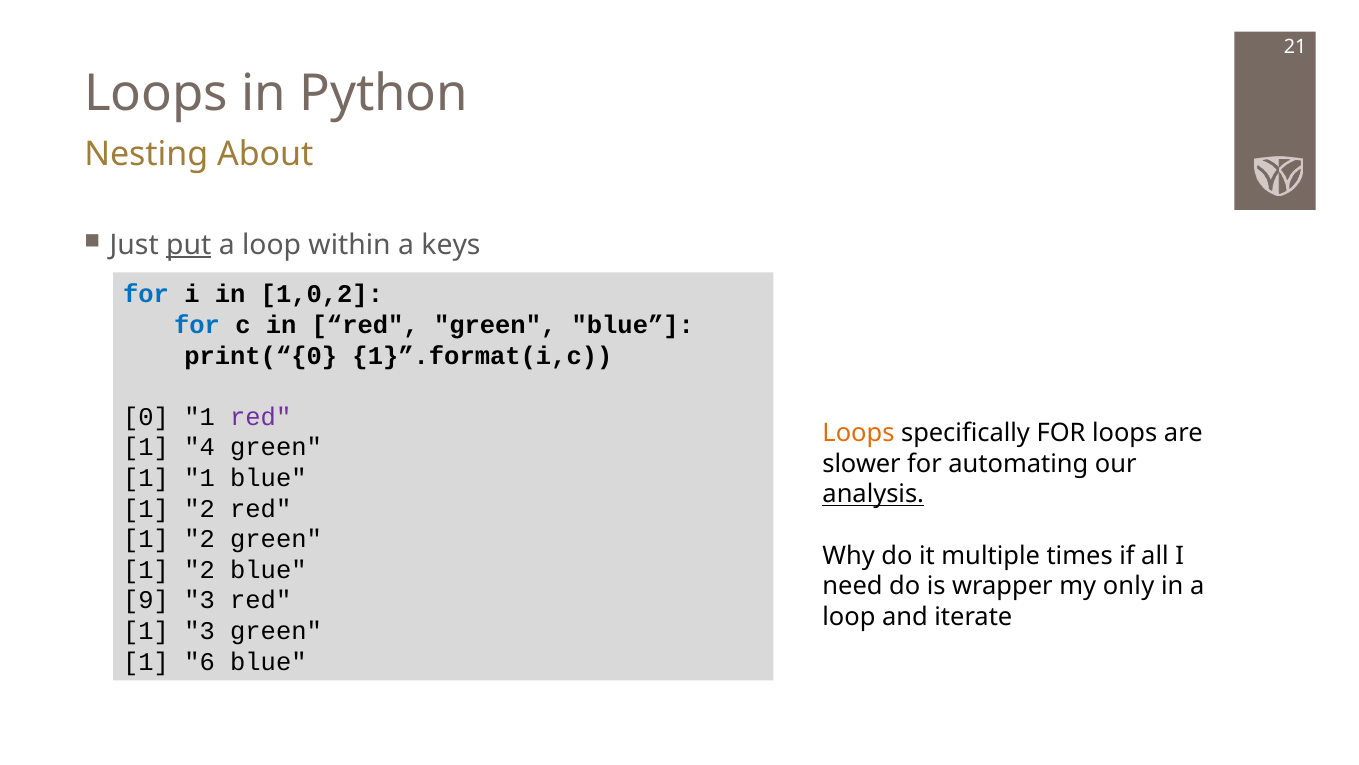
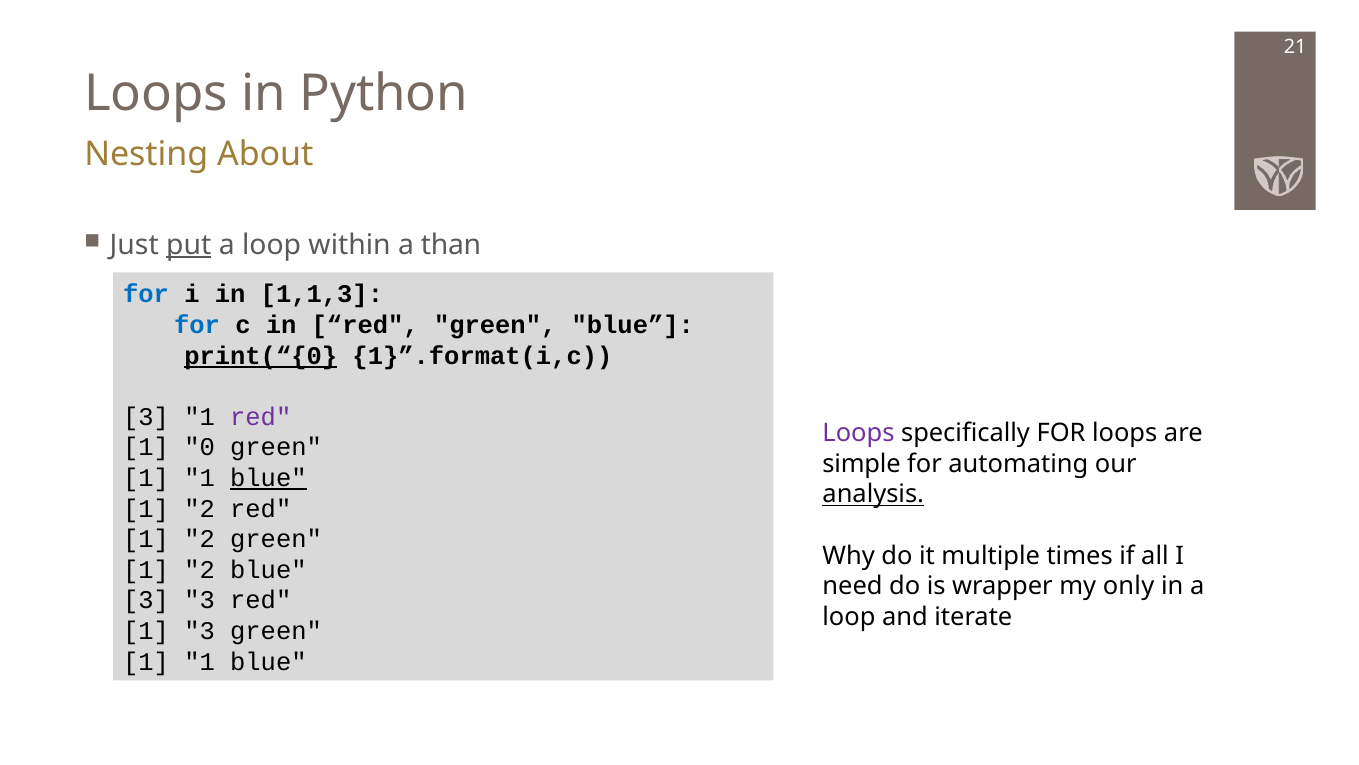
keys: keys -> than
1,0,2: 1,0,2 -> 1,1,3
print(“{0 underline: none -> present
0 at (146, 417): 0 -> 3
Loops at (858, 433) colour: orange -> purple
4: 4 -> 0
slower: slower -> simple
blue at (268, 478) underline: none -> present
9 at (146, 600): 9 -> 3
6 at (200, 661): 6 -> 1
